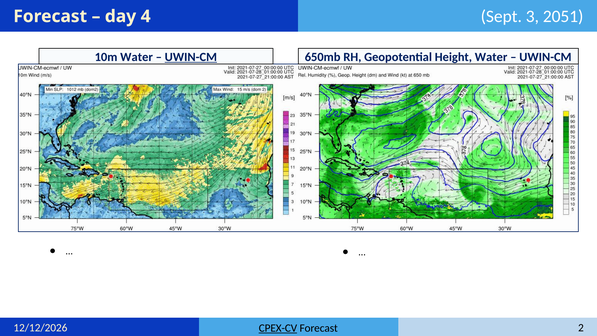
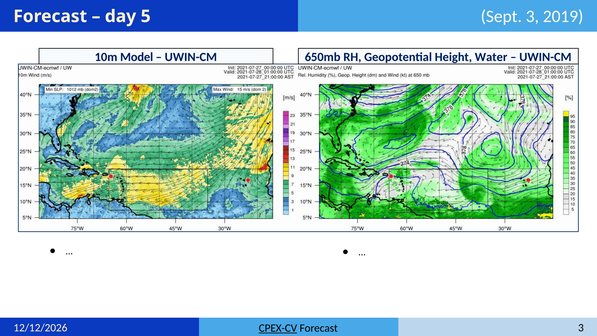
4: 4 -> 5
2051: 2051 -> 2019
10m Water: Water -> Model
UWIN-CM at (191, 57) underline: present -> none
Forecast 2: 2 -> 3
